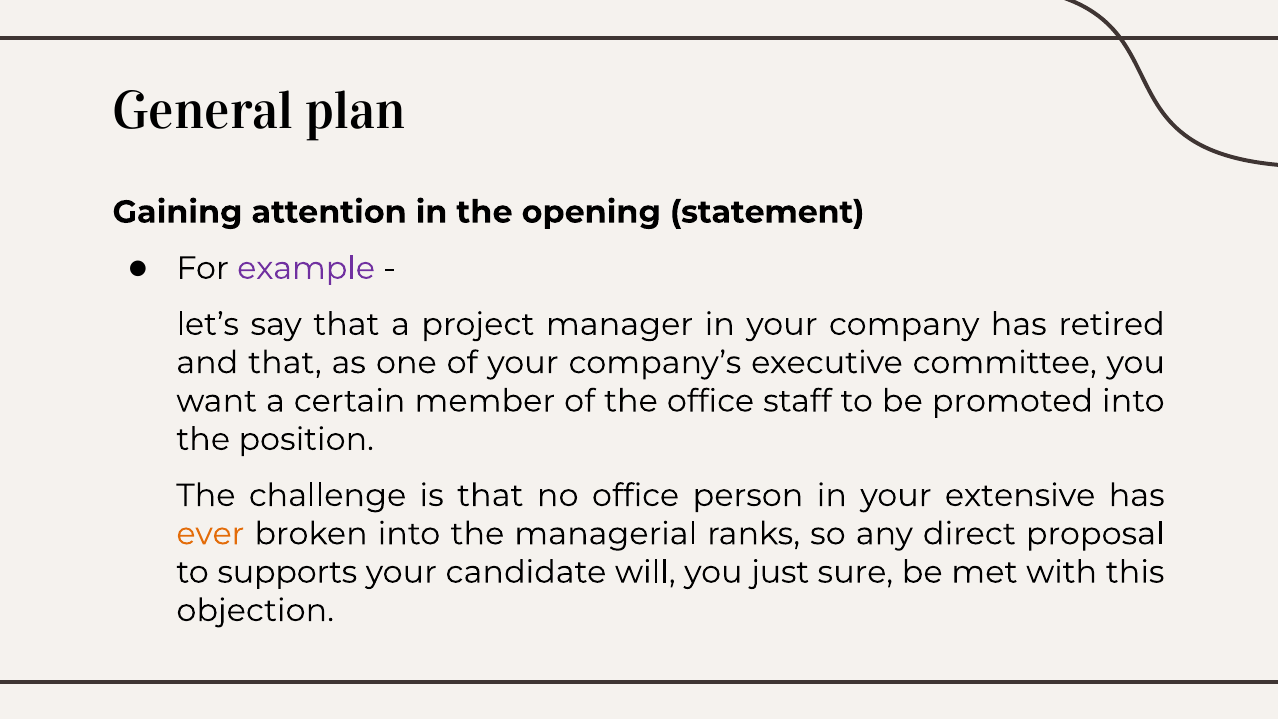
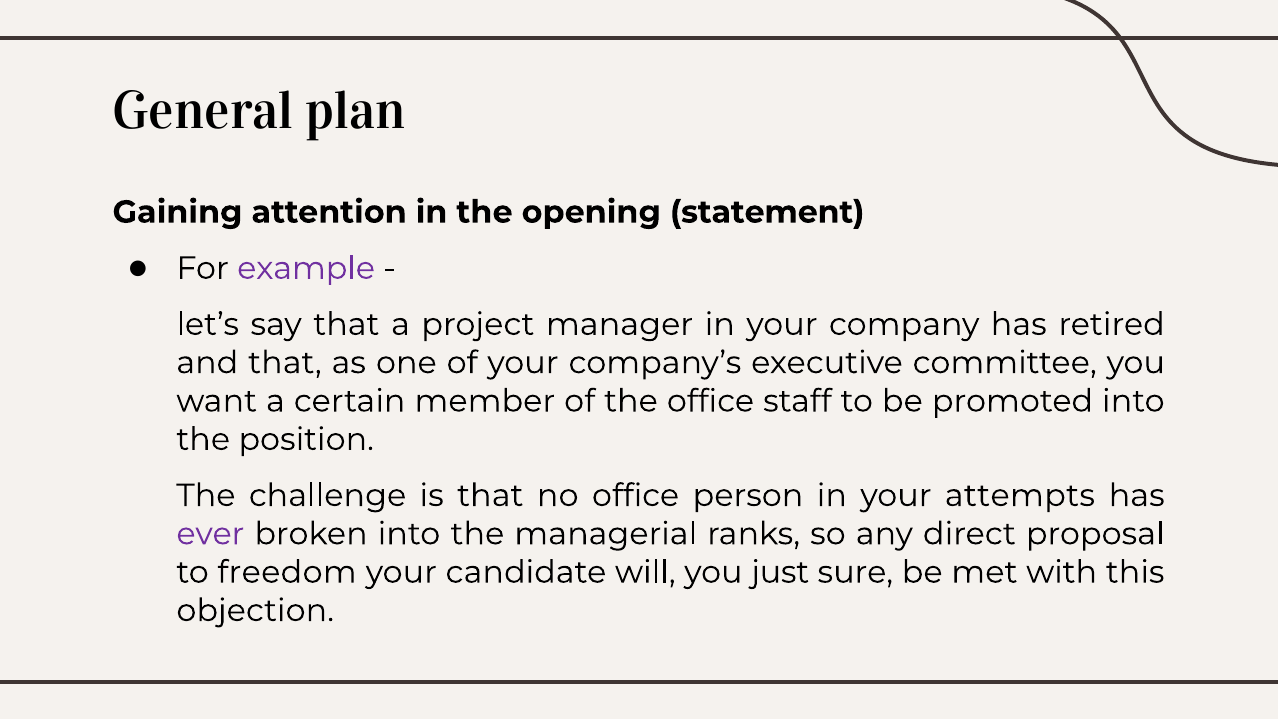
extensive: extensive -> attempts
ever colour: orange -> purple
supports: supports -> freedom
